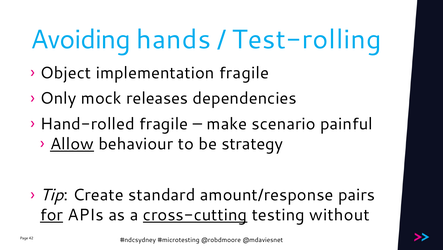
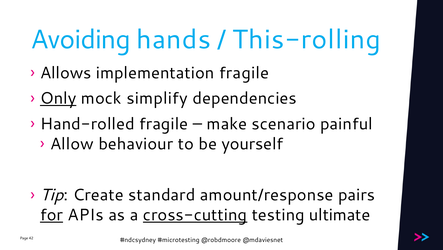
Test-rolling: Test-rolling -> This-rolling
Object: Object -> Allows
Only underline: none -> present
releases: releases -> simplify
Allow underline: present -> none
strategy: strategy -> yourself
without: without -> ultimate
